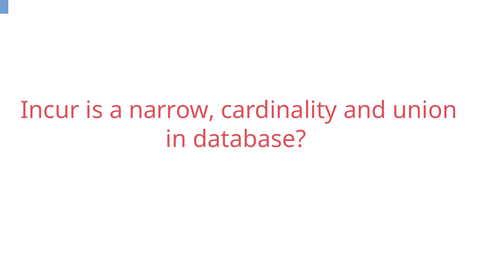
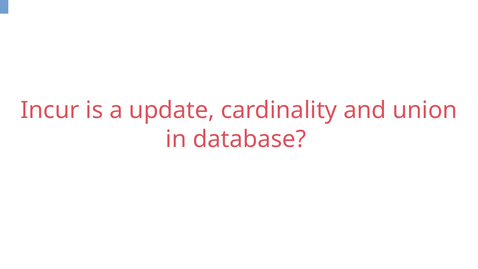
narrow: narrow -> update
